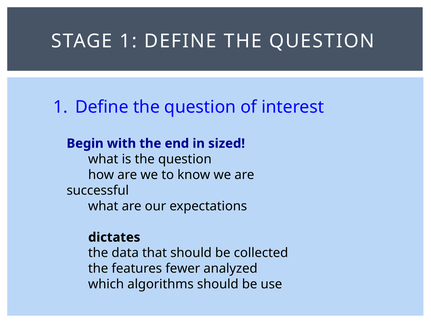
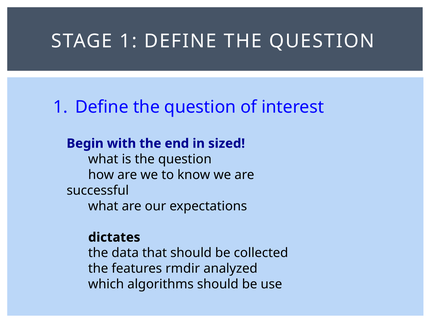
fewer: fewer -> rmdir
